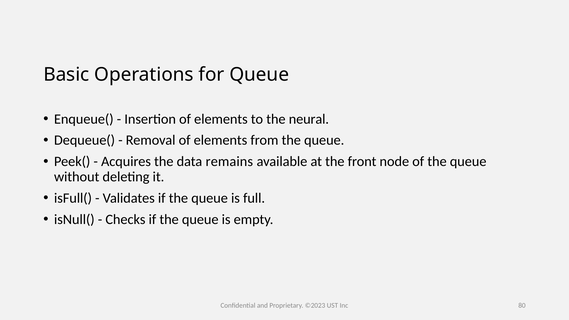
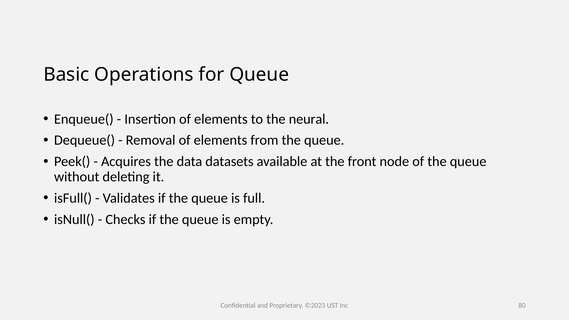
remains: remains -> datasets
